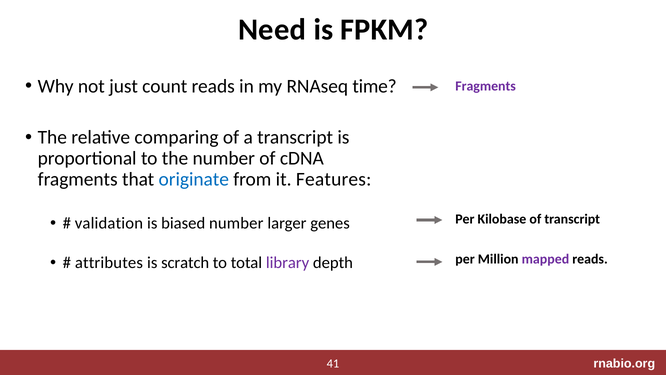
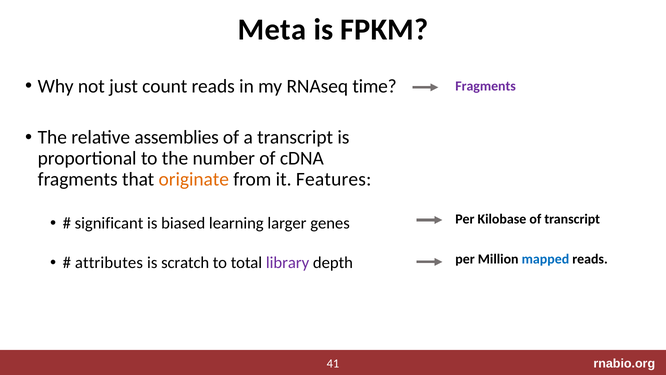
Need: Need -> Meta
comparing: comparing -> assemblies
originate colour: blue -> orange
validation: validation -> significant
biased number: number -> learning
mapped colour: purple -> blue
